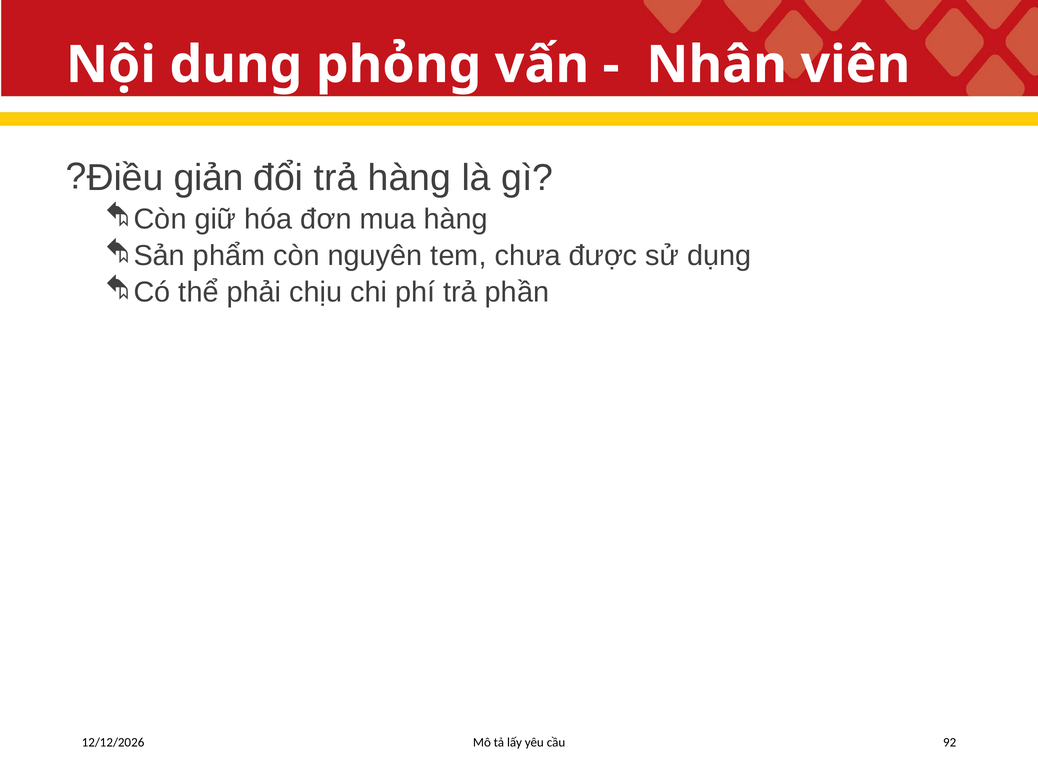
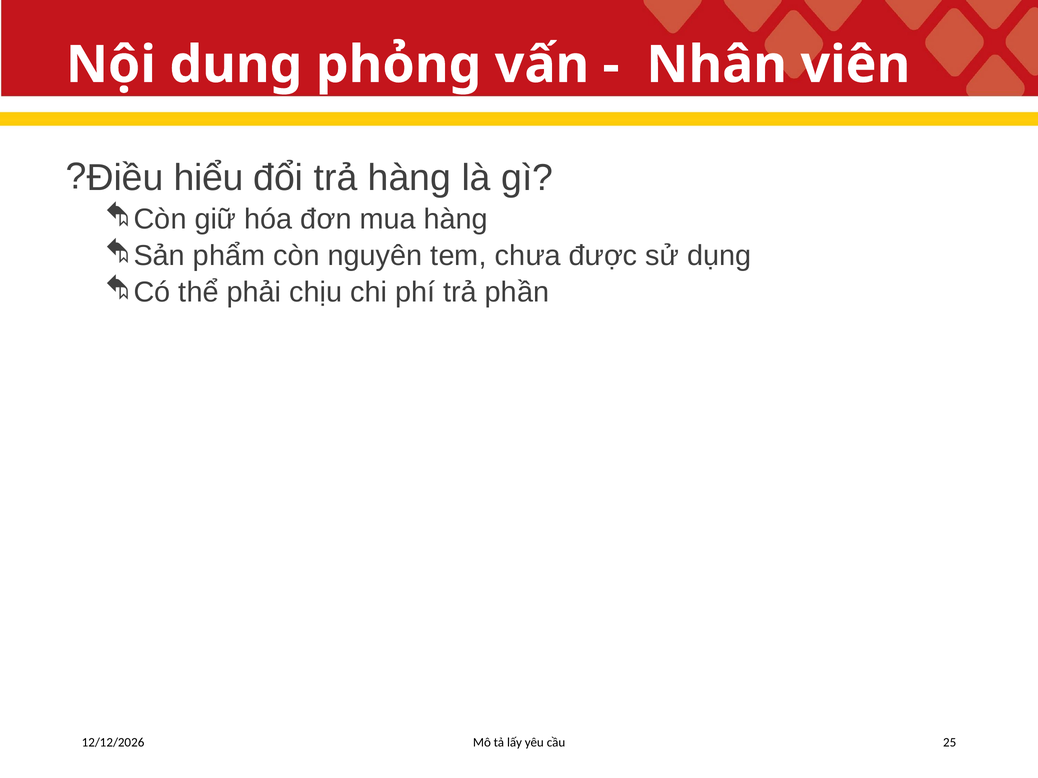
giản: giản -> hiểu
92: 92 -> 25
